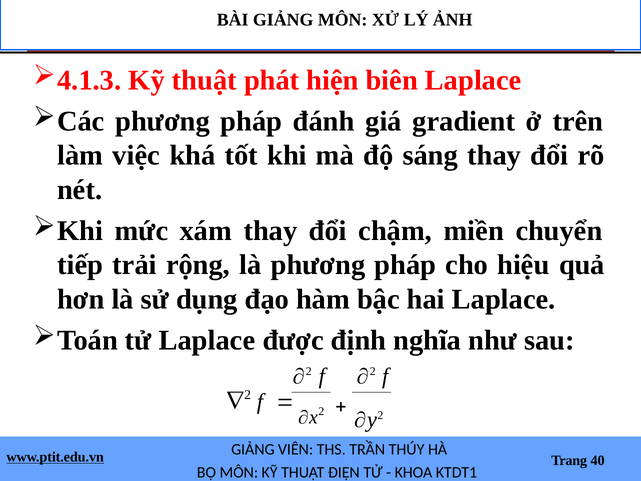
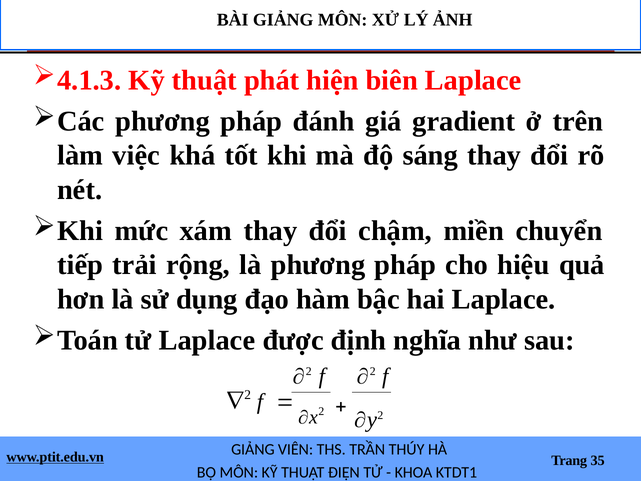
40: 40 -> 35
